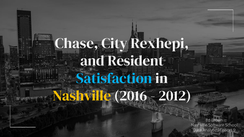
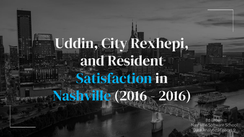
Chase: Chase -> Uddin
Nashville at (82, 96) colour: yellow -> light blue
2012 at (175, 96): 2012 -> 2016
